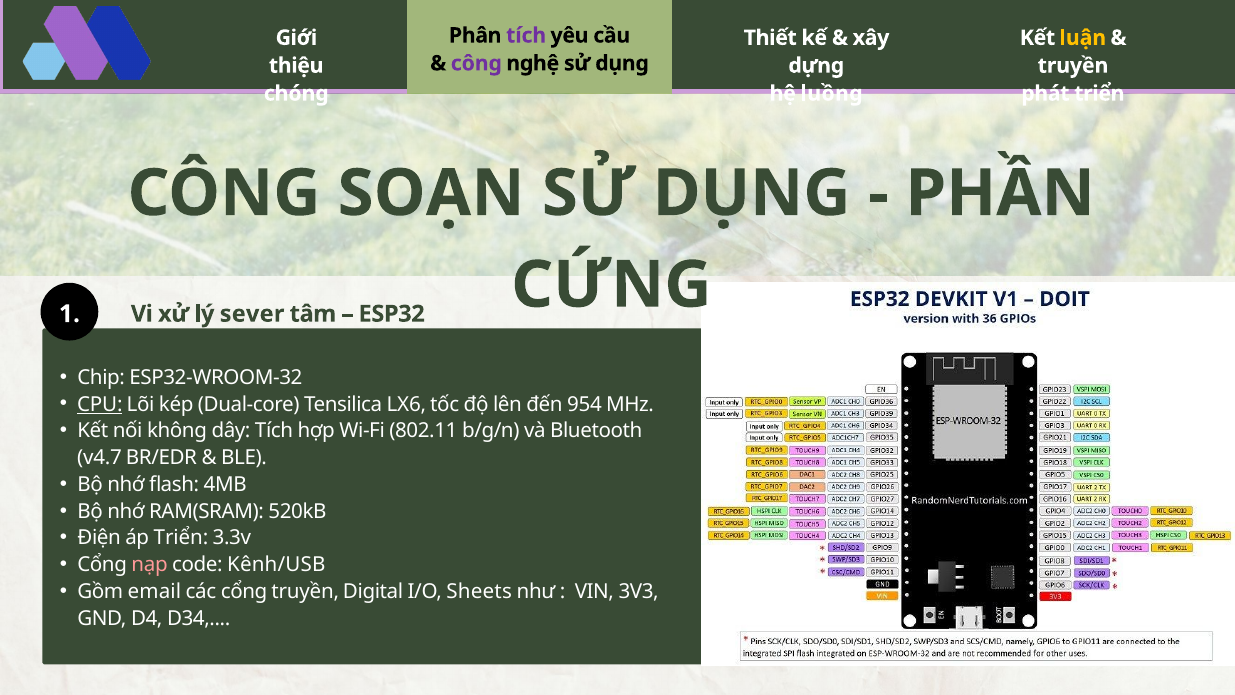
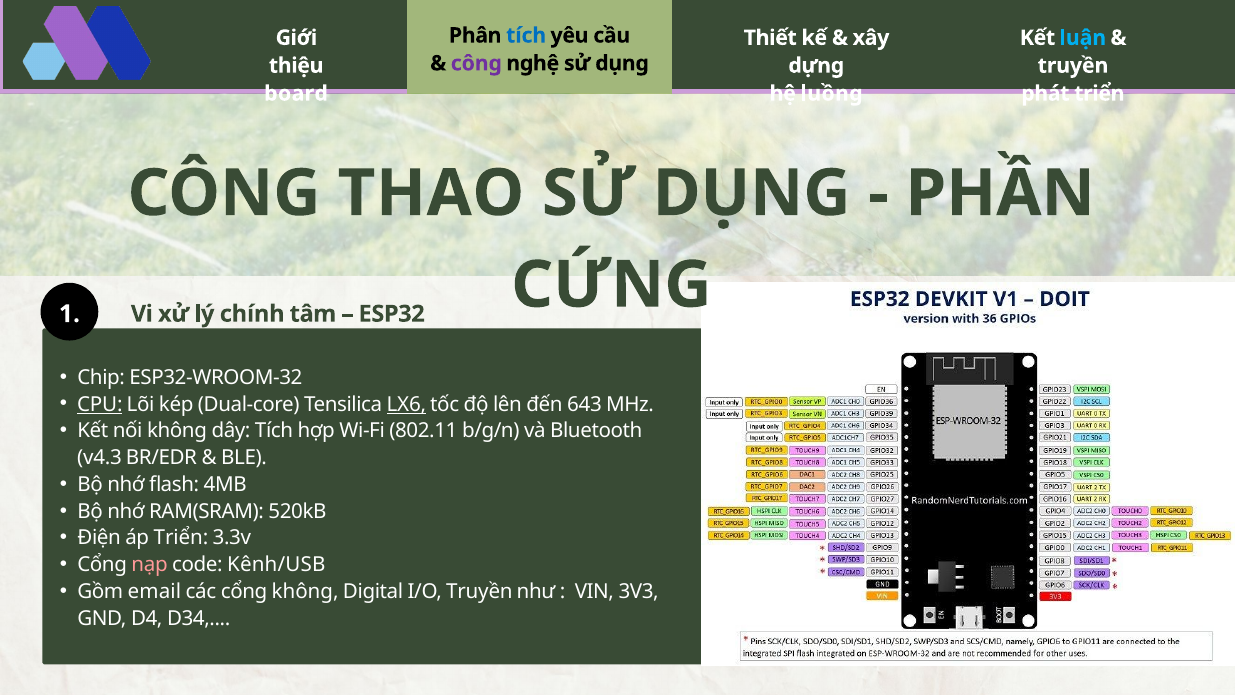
tích at (526, 35) colour: purple -> blue
luận colour: yellow -> light blue
chóng: chóng -> board
SOẠN: SOẠN -> THAO
sever: sever -> chính
LX6 underline: none -> present
954: 954 -> 643
v4.7: v4.7 -> v4.3
cổng truyền: truyền -> không
I/O Sheets: Sheets -> Truyền
